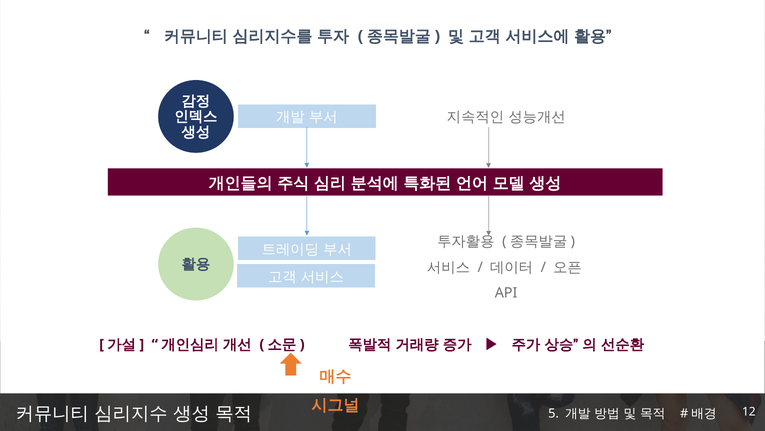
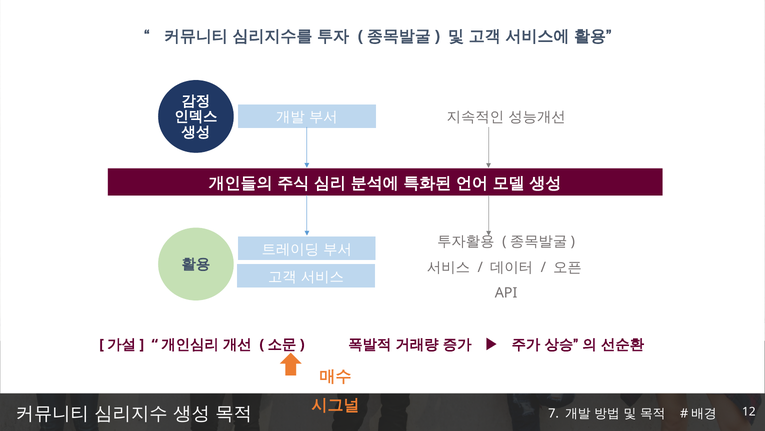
5: 5 -> 7
